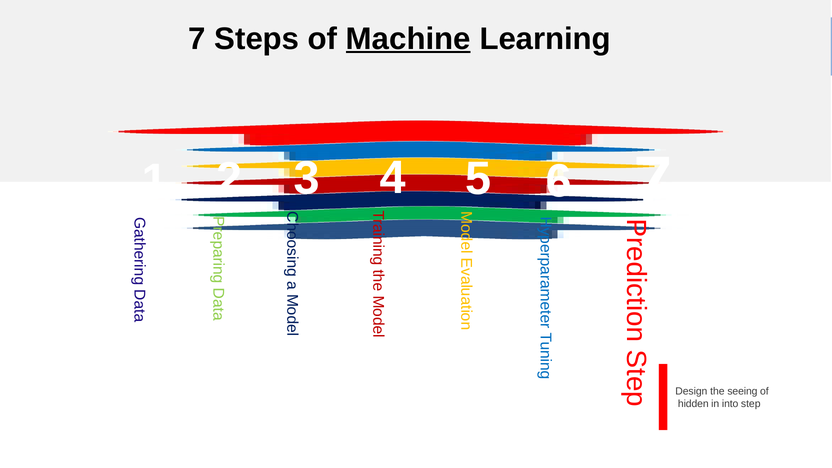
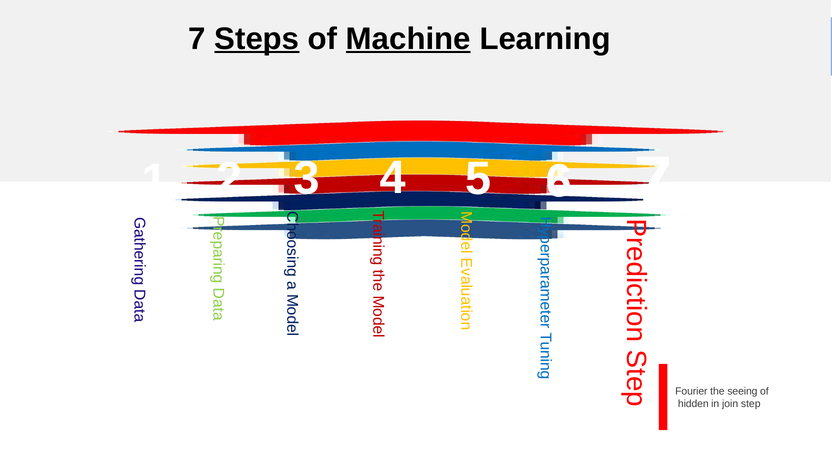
Steps underline: none -> present
Design: Design -> Fourier
into: into -> join
